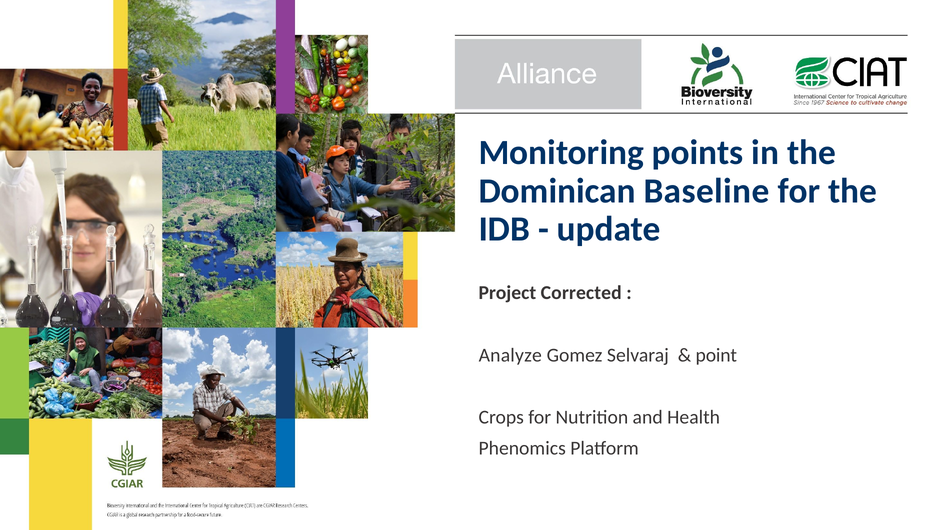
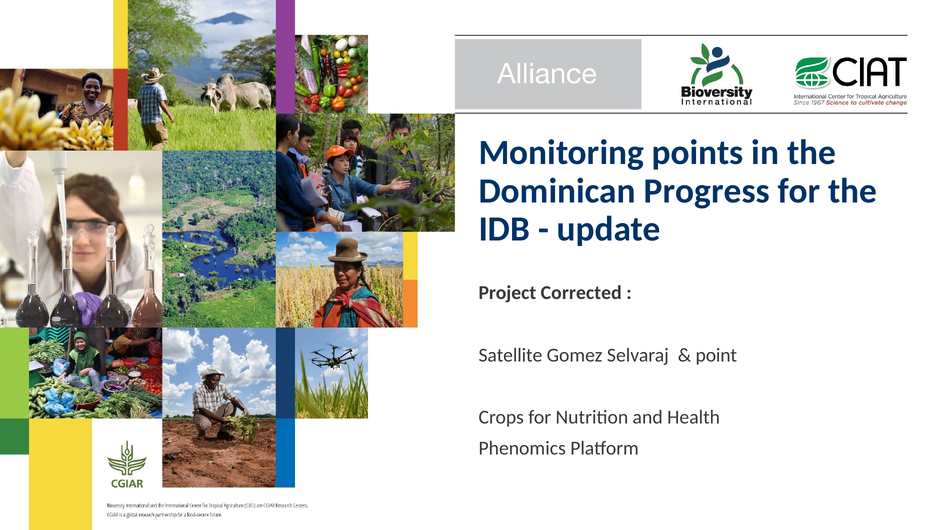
Baseline: Baseline -> Progress
Analyze: Analyze -> Satellite
